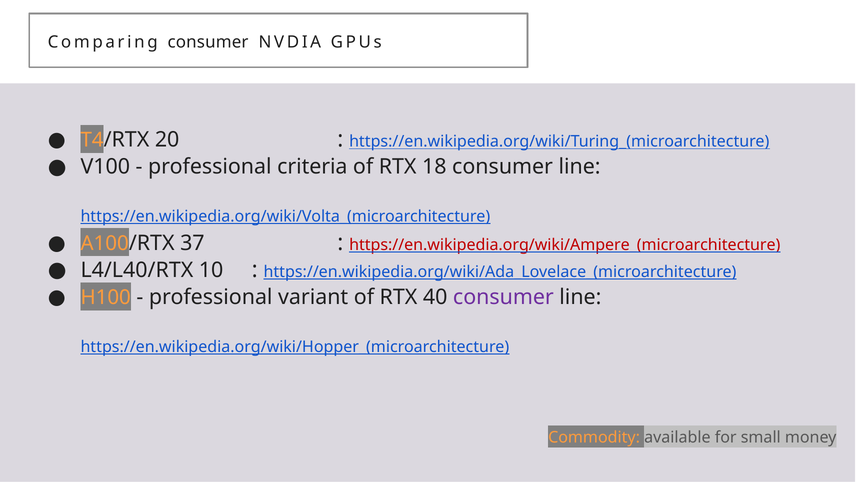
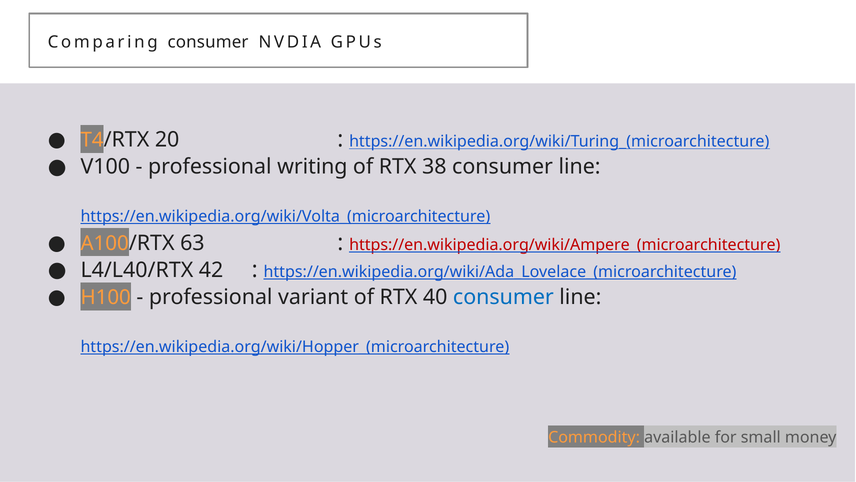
criteria: criteria -> writing
18: 18 -> 38
37: 37 -> 63
10: 10 -> 42
consumer at (503, 297) colour: purple -> blue
